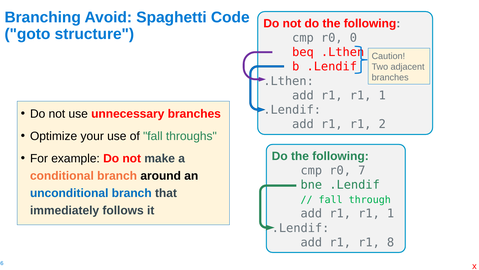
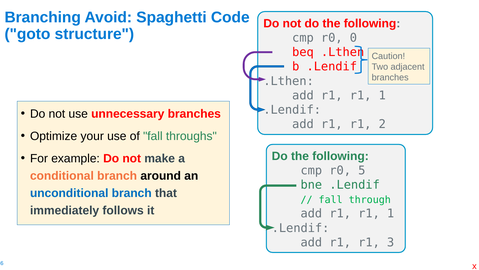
7: 7 -> 5
8: 8 -> 3
